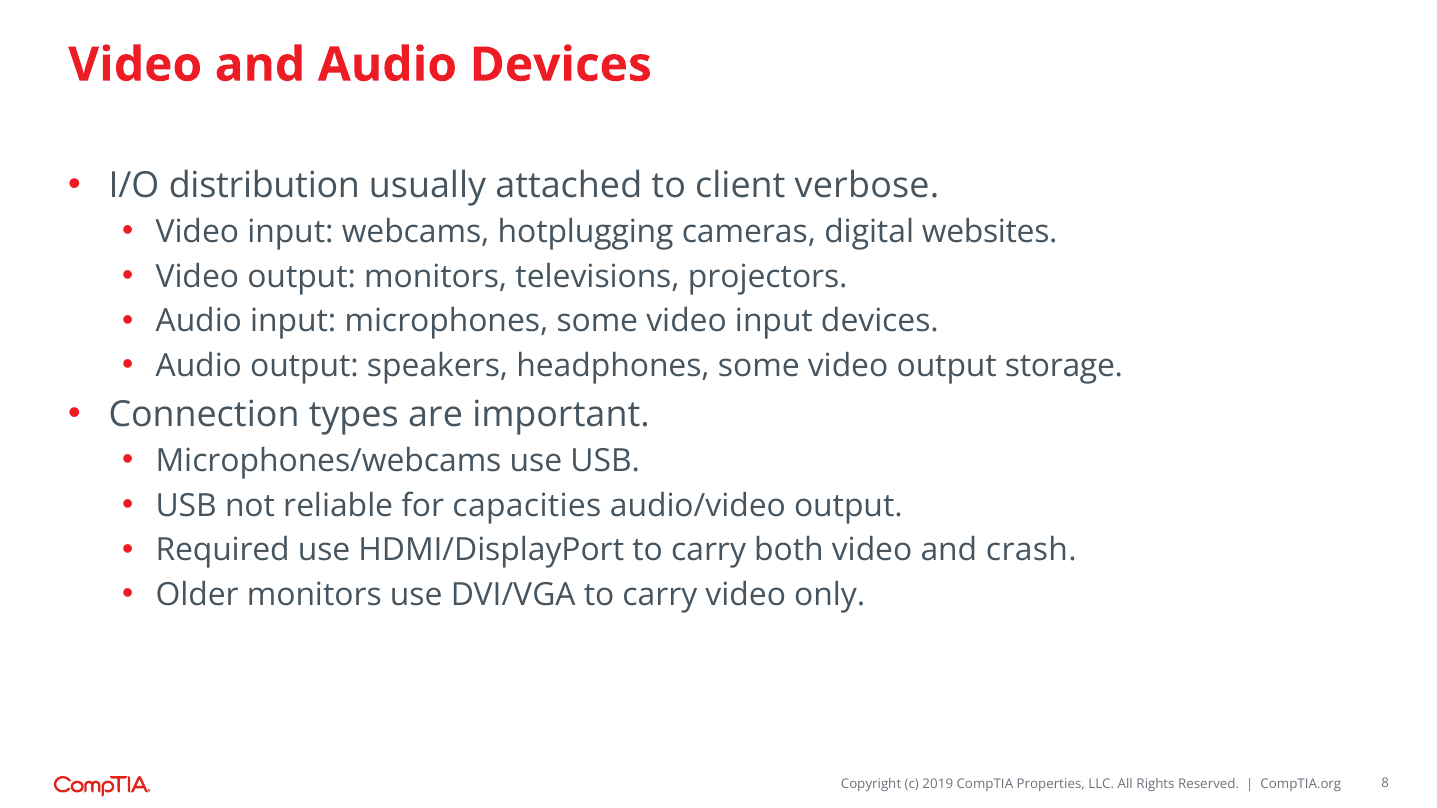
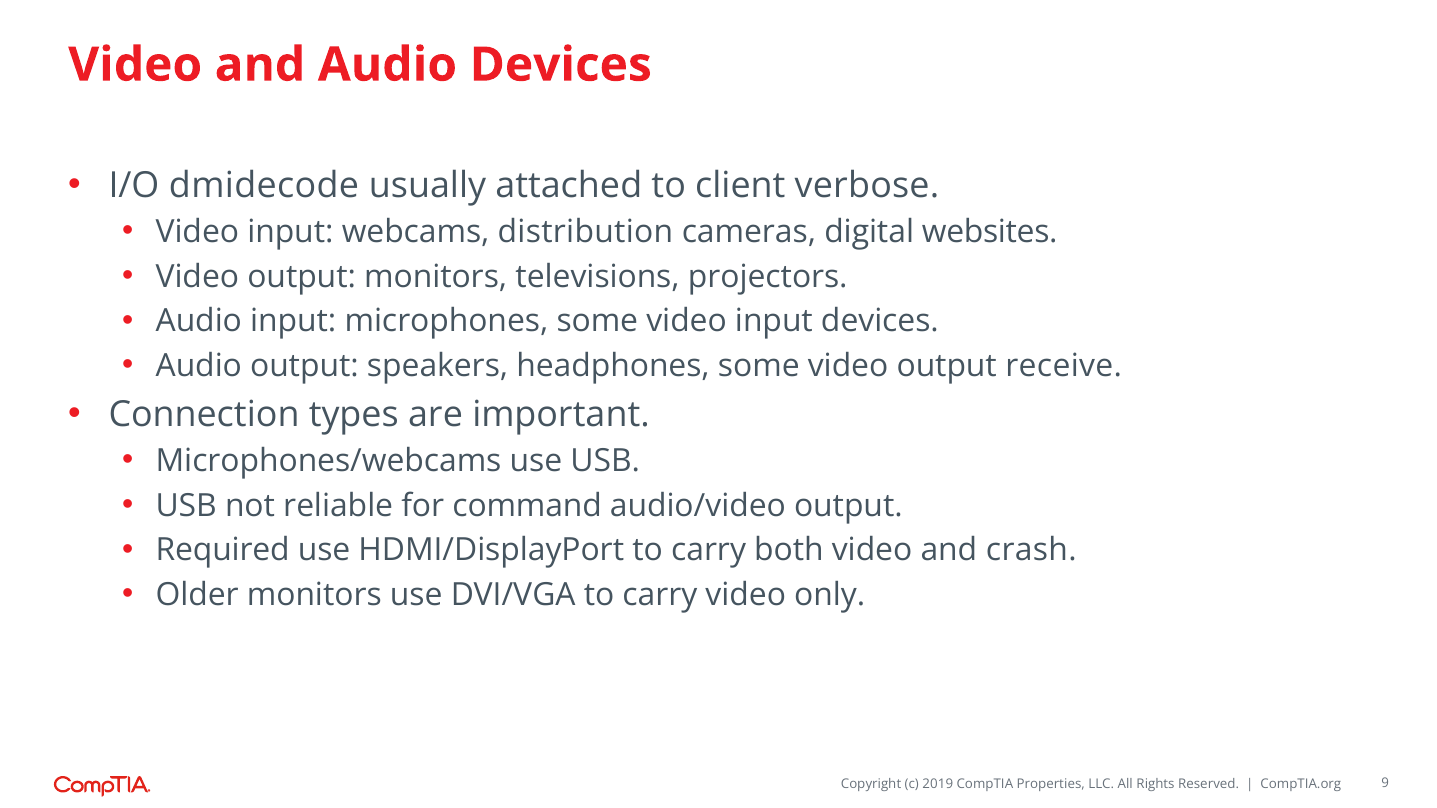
distribution: distribution -> dmidecode
hotplugging: hotplugging -> distribution
storage: storage -> receive
capacities: capacities -> command
8: 8 -> 9
